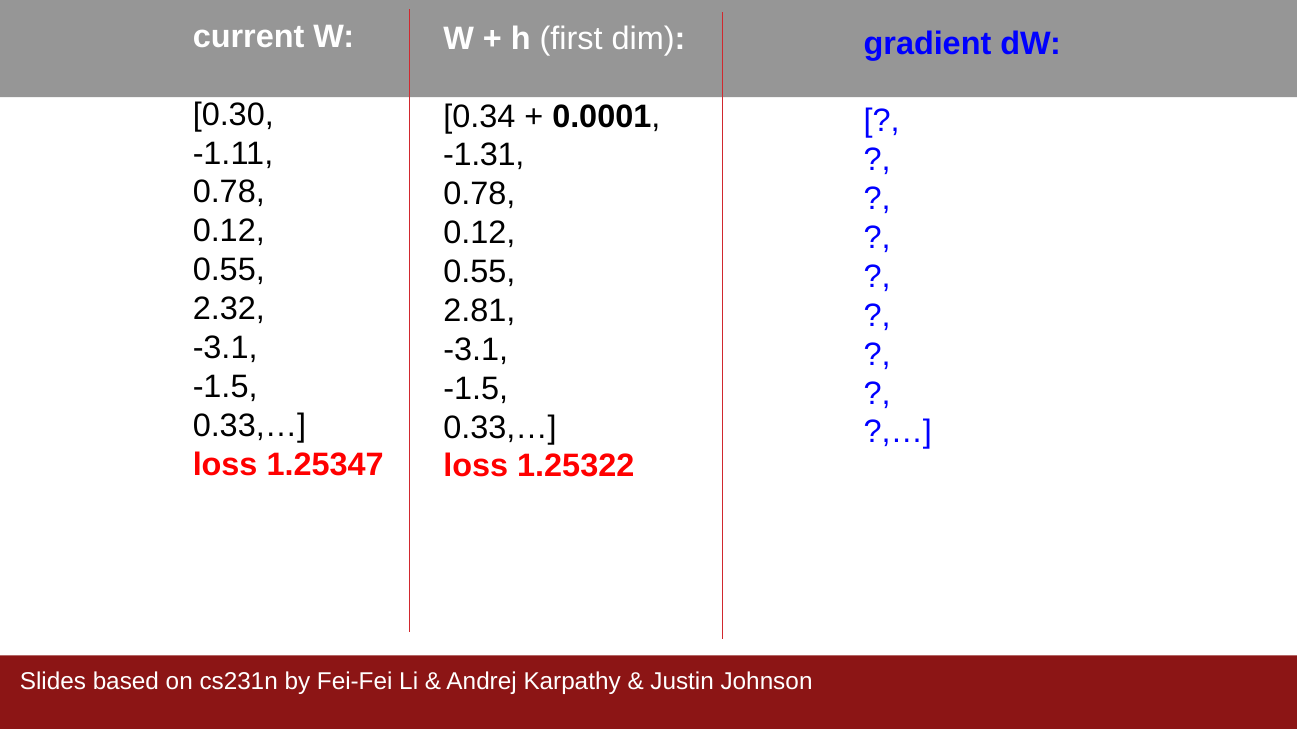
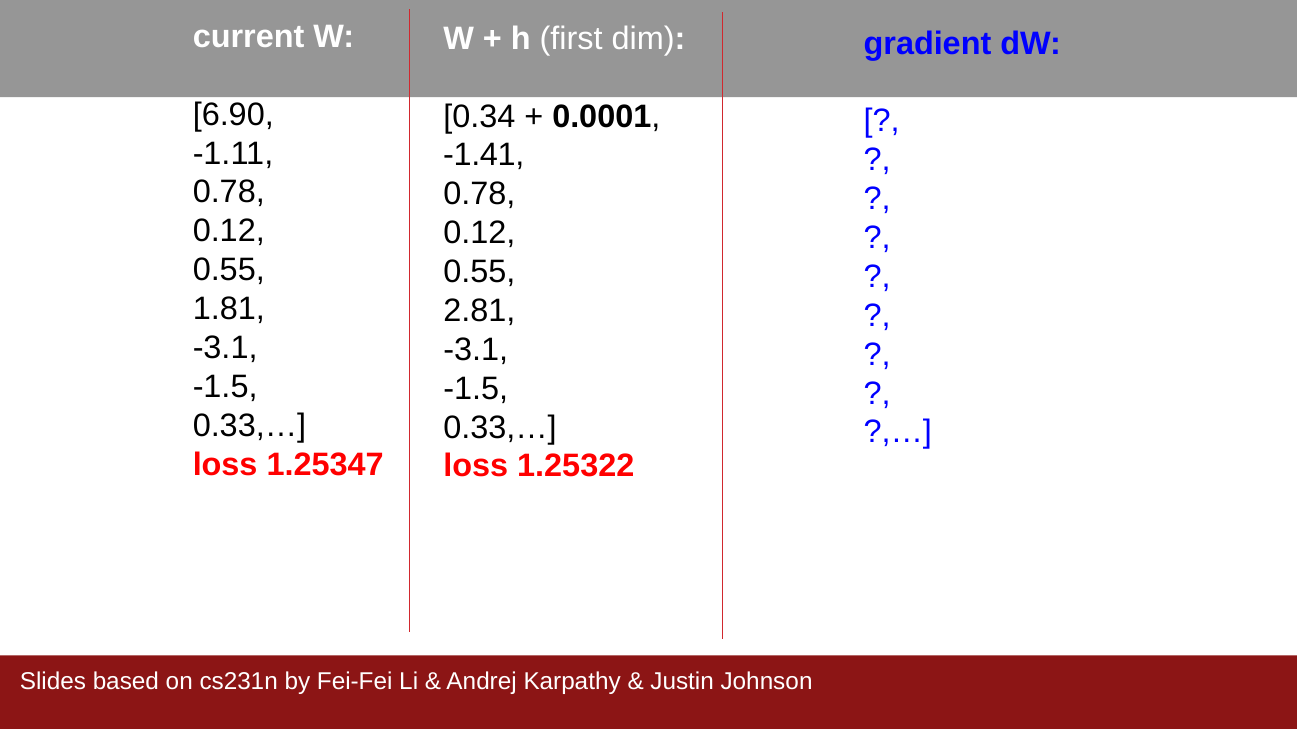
0.30: 0.30 -> 6.90
-1.31: -1.31 -> -1.41
2.32: 2.32 -> 1.81
